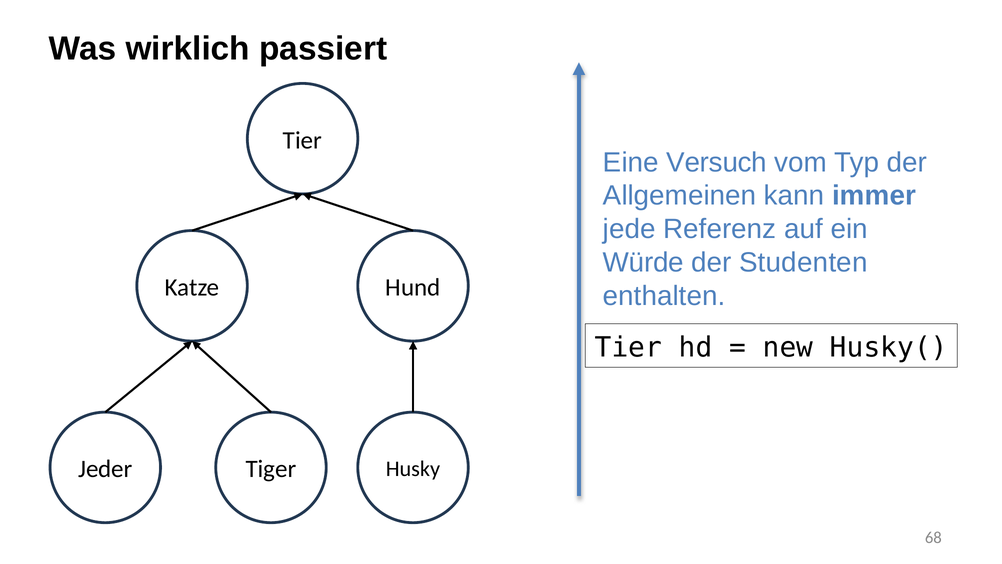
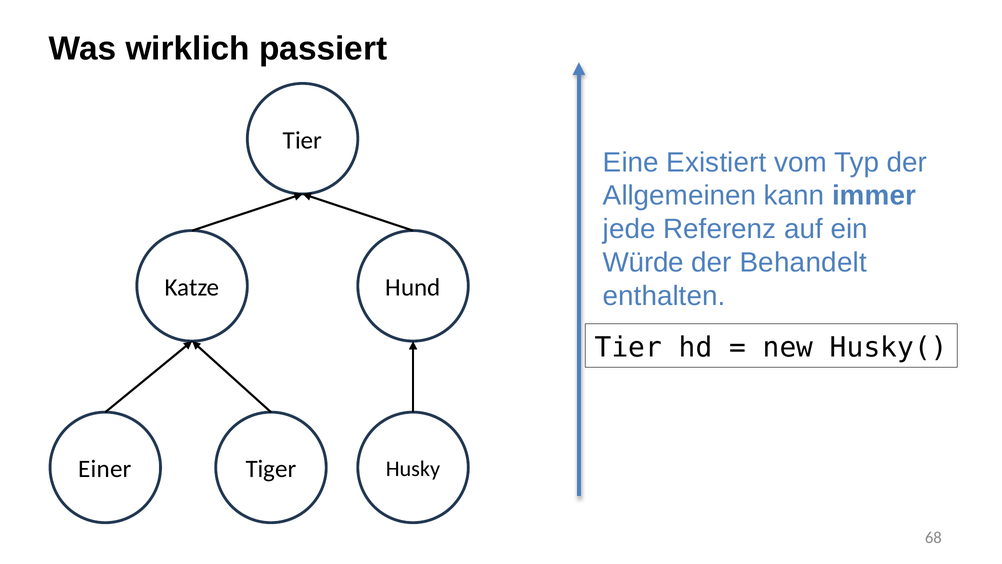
Versuch: Versuch -> Existiert
Studenten: Studenten -> Behandelt
Jeder: Jeder -> Einer
